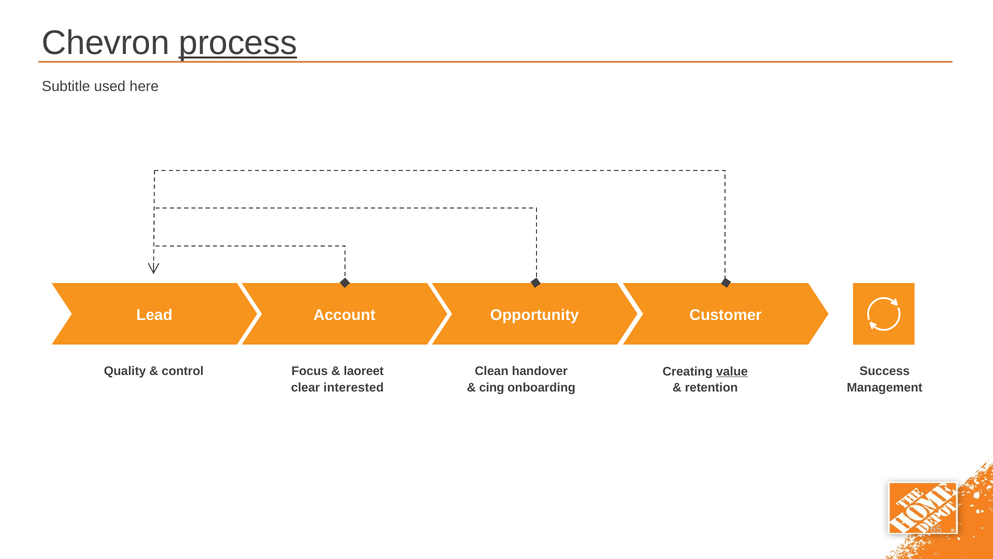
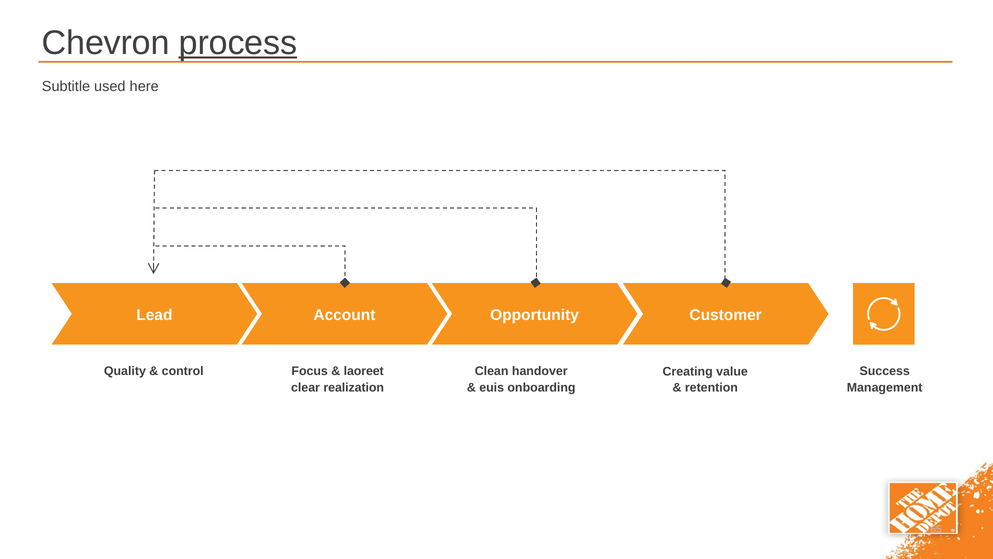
value underline: present -> none
interested: interested -> realization
cing: cing -> euis
